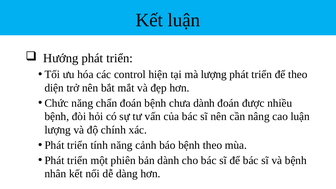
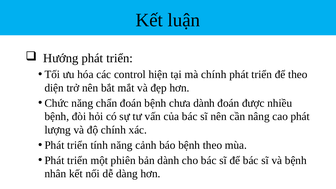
mà lượng: lượng -> chính
cao luận: luận -> phát
